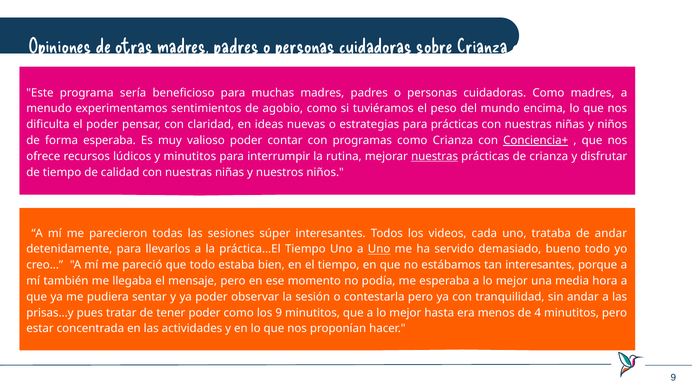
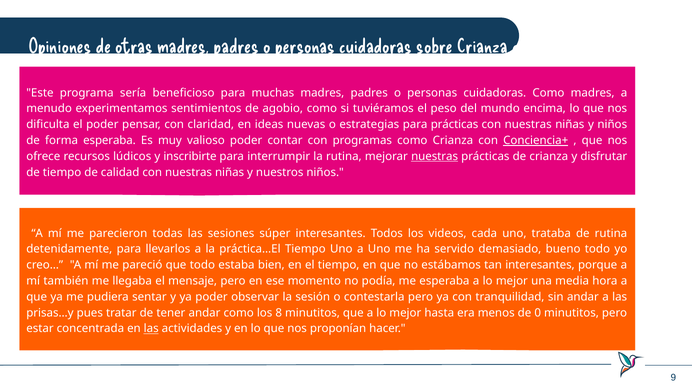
y minutitos: minutitos -> inscribirte
de andar: andar -> rutina
Uno at (379, 249) underline: present -> none
tener poder: poder -> andar
los 9: 9 -> 8
4: 4 -> 0
las at (151, 329) underline: none -> present
